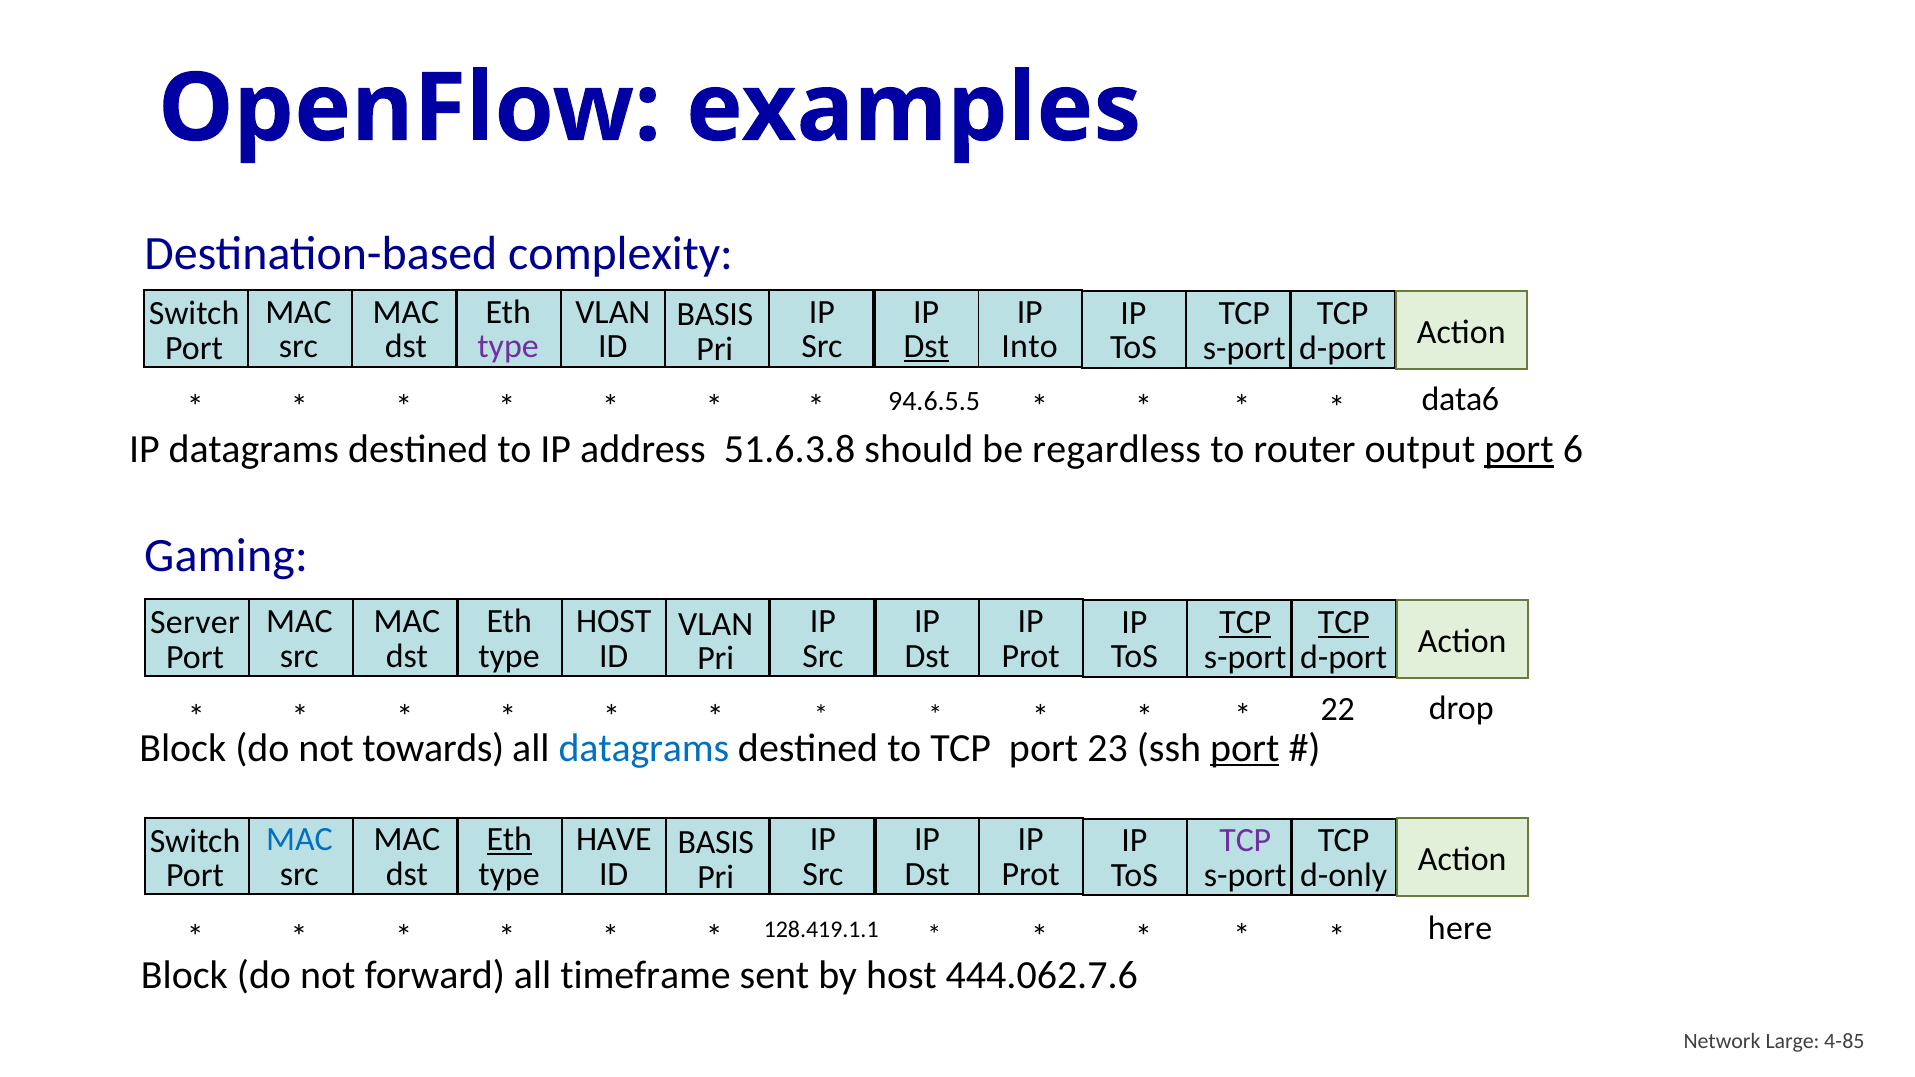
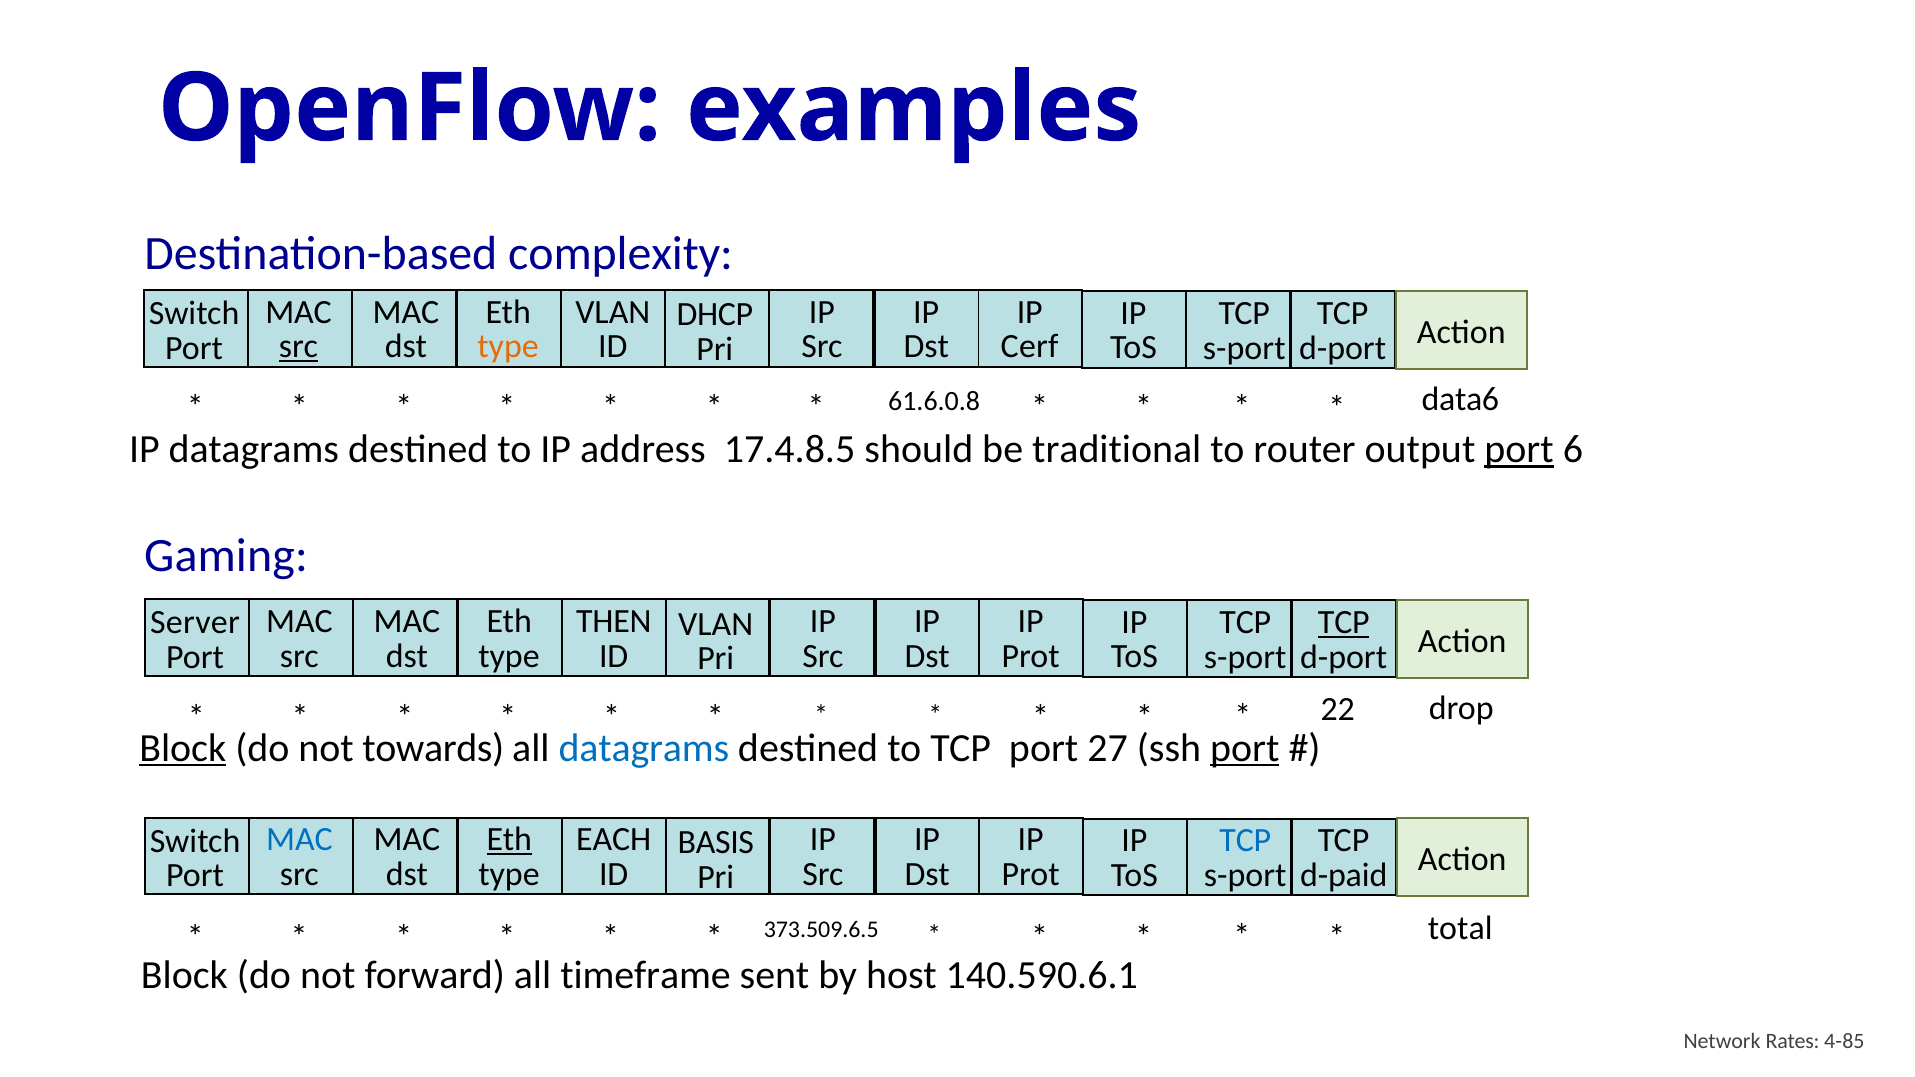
BASIS at (715, 315): BASIS -> DHCP
src at (298, 347) underline: none -> present
type at (508, 347) colour: purple -> orange
Dst at (926, 347) underline: present -> none
Into: Into -> Cerf
94.6.5.5: 94.6.5.5 -> 61.6.0.8
51.6.3.8: 51.6.3.8 -> 17.4.8.5
regardless: regardless -> traditional
HOST at (614, 621): HOST -> THEN
TCP at (1245, 623) underline: present -> none
Block at (183, 748) underline: none -> present
23: 23 -> 27
HAVE: HAVE -> EACH
TCP at (1245, 841) colour: purple -> blue
d-only: d-only -> d-paid
128.419.1.1: 128.419.1.1 -> 373.509.6.5
here: here -> total
444.062.7.6: 444.062.7.6 -> 140.590.6.1
Large: Large -> Rates
